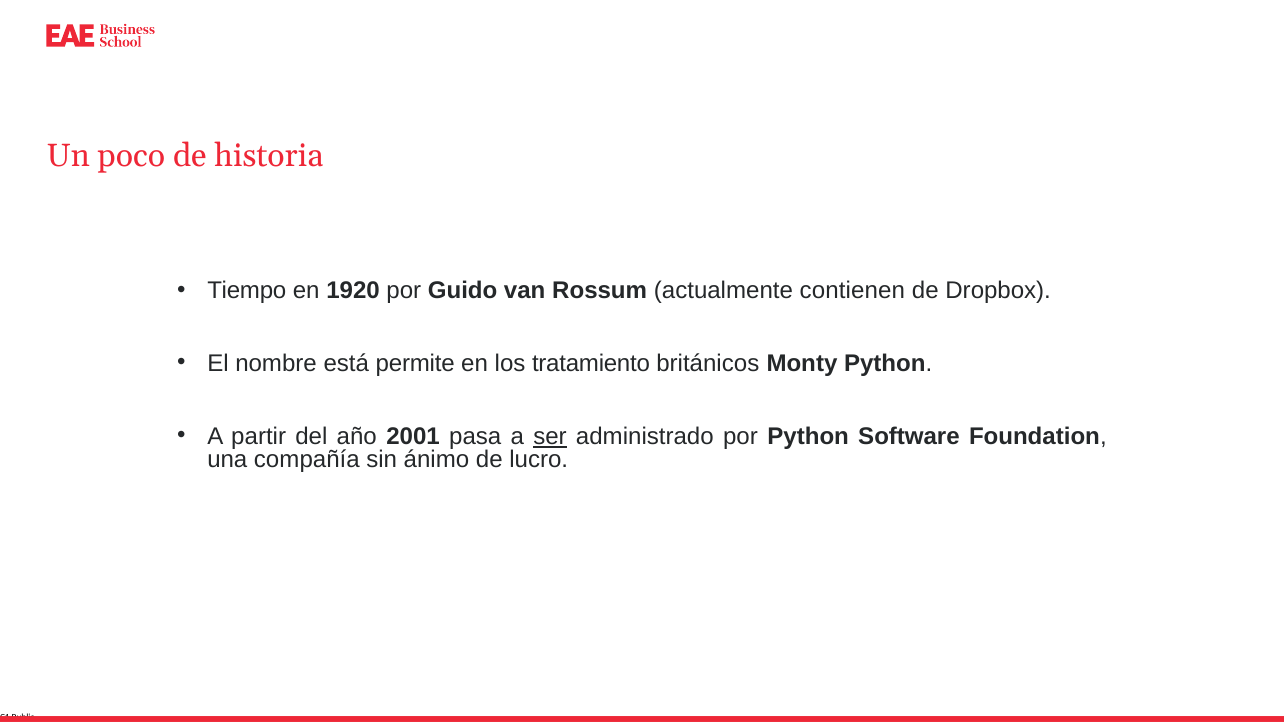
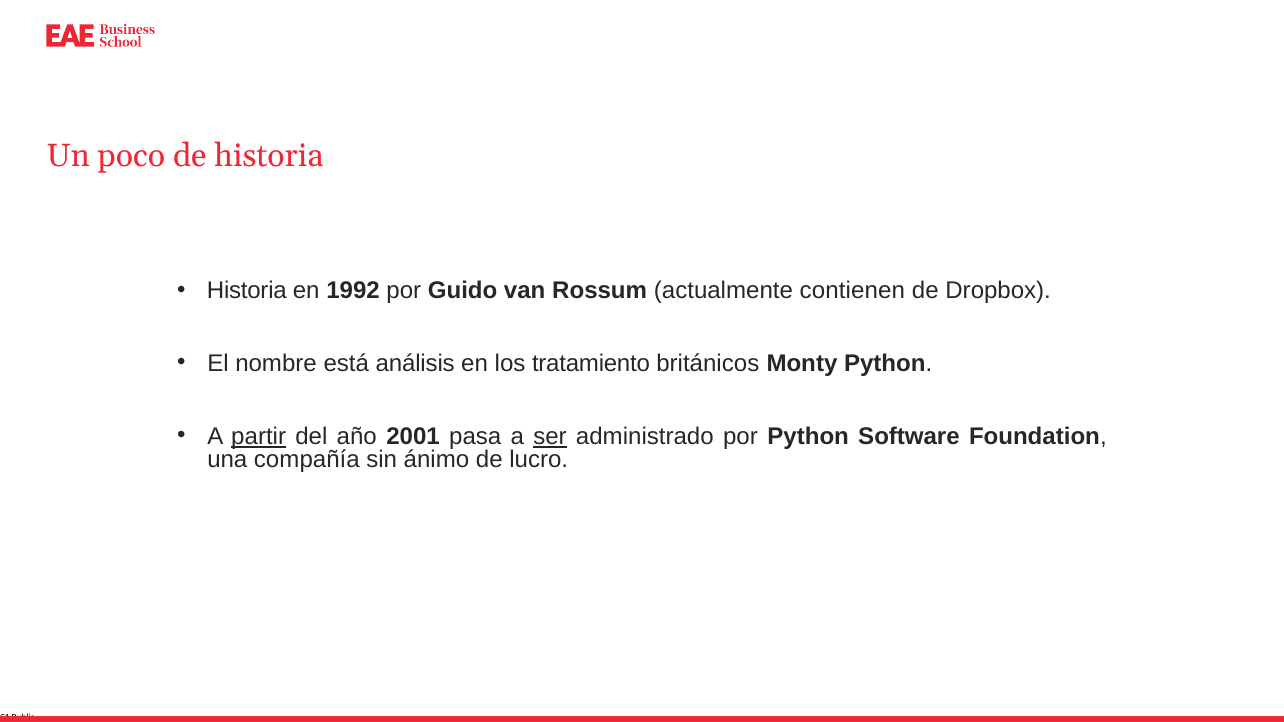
Tiempo at (247, 291): Tiempo -> Historia
1920: 1920 -> 1992
permite: permite -> análisis
partir underline: none -> present
